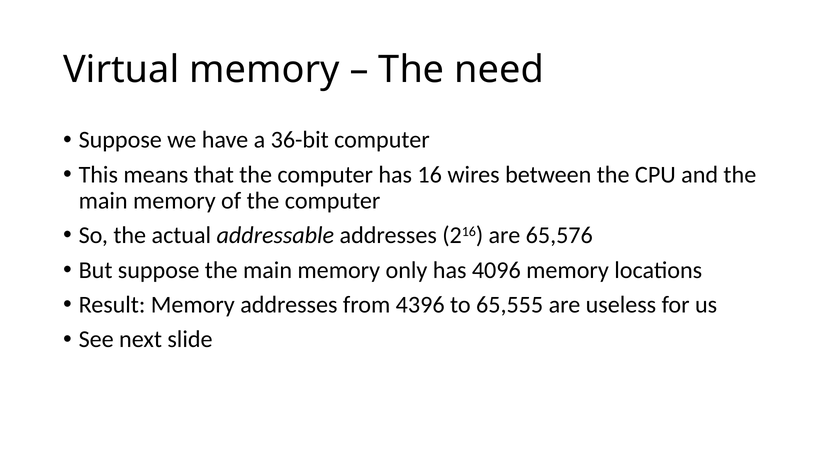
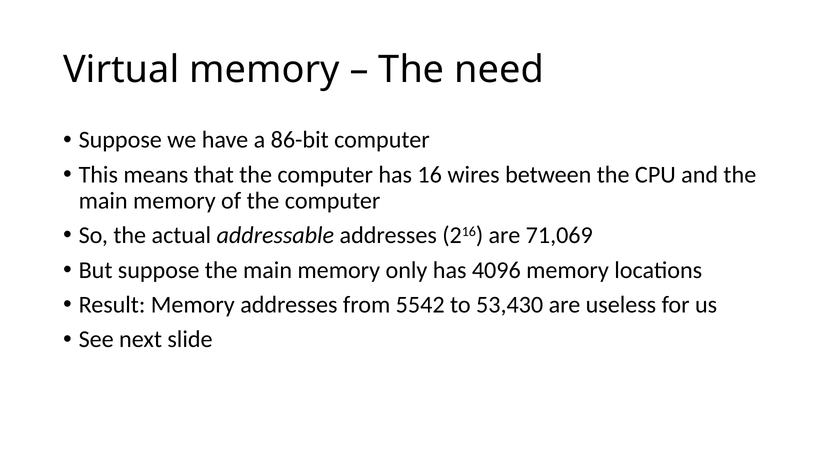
36-bit: 36-bit -> 86-bit
65,576: 65,576 -> 71,069
4396: 4396 -> 5542
65,555: 65,555 -> 53,430
